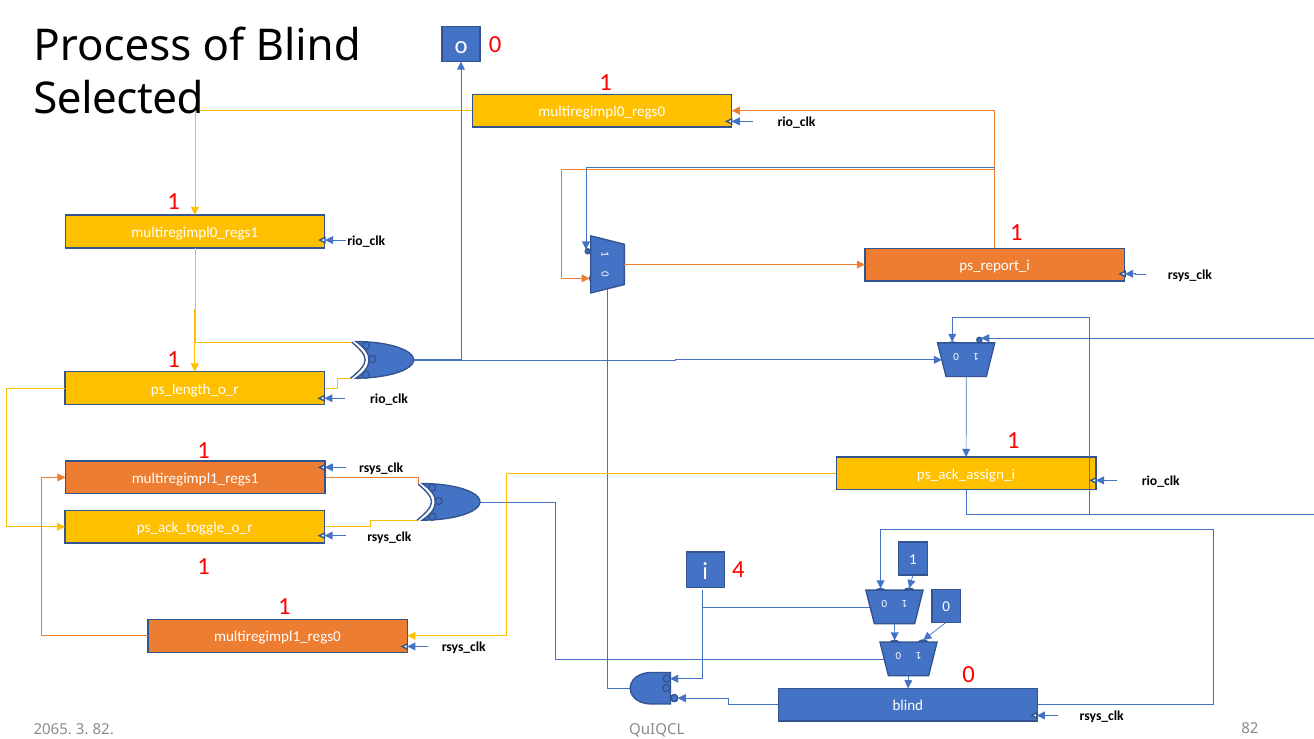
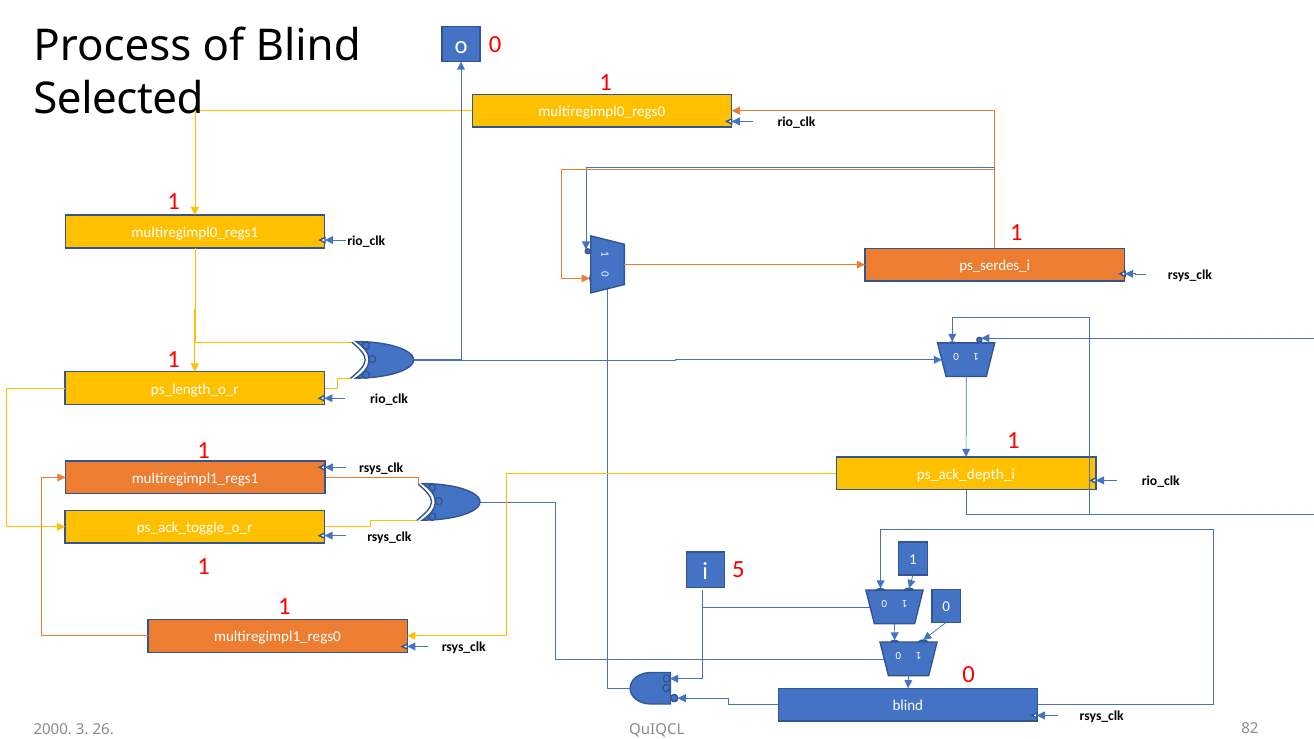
ps_report_i: ps_report_i -> ps_serdes_i
ps_ack_assign_i: ps_ack_assign_i -> ps_ack_depth_i
4: 4 -> 5
2065: 2065 -> 2000
3 82: 82 -> 26
